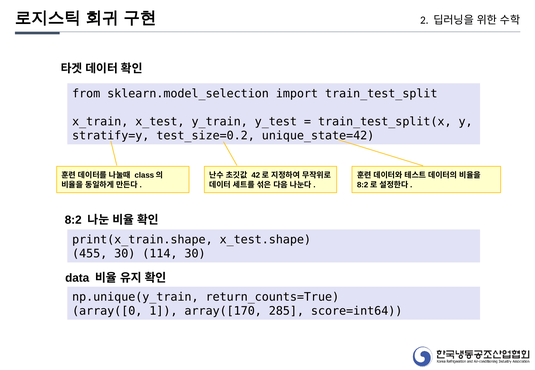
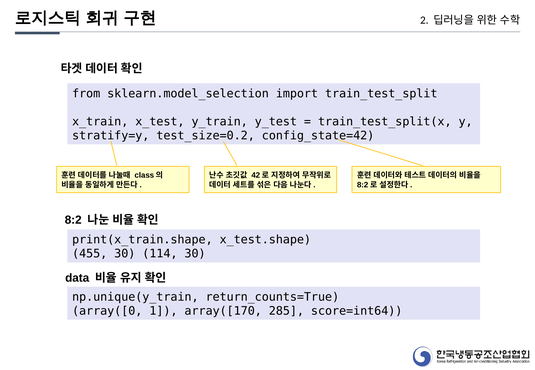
unique_state=42: unique_state=42 -> config_state=42
